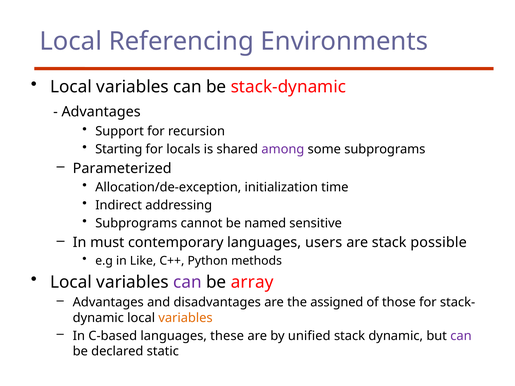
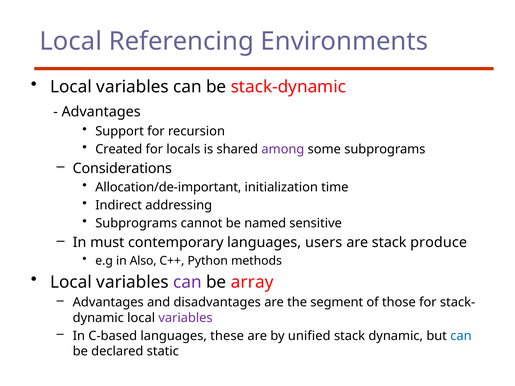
Starting: Starting -> Created
Parameterized: Parameterized -> Considerations
Allocation/de-exception: Allocation/de-exception -> Allocation/de-important
possible: possible -> produce
Like: Like -> Also
assigned: assigned -> segment
variables at (186, 318) colour: orange -> purple
can at (461, 336) colour: purple -> blue
